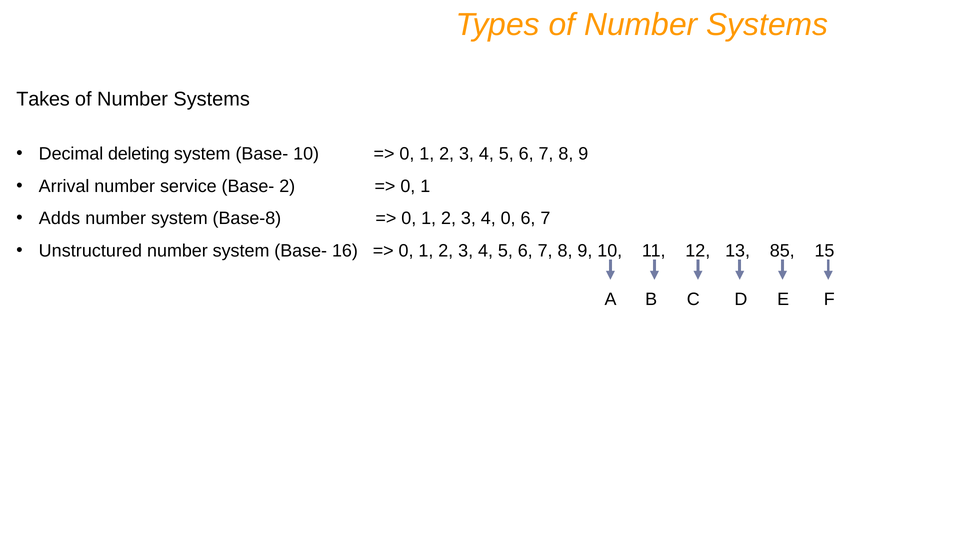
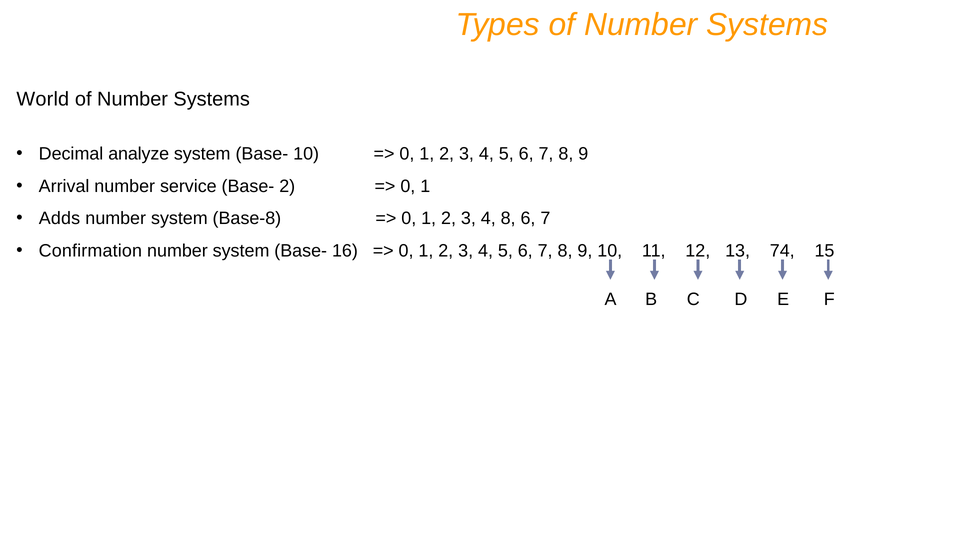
Takes: Takes -> World
deleting: deleting -> analyze
4 0: 0 -> 8
Unstructured: Unstructured -> Confirmation
85: 85 -> 74
